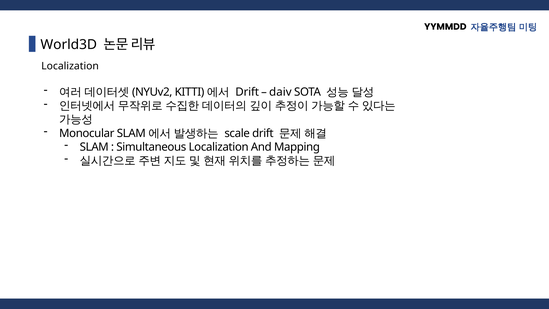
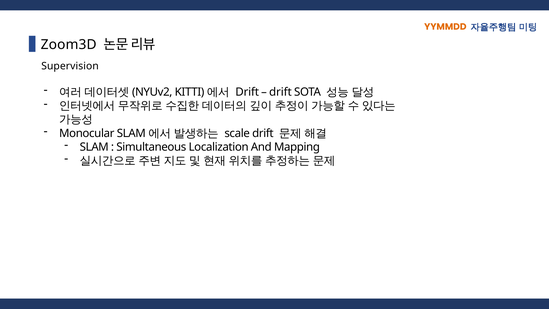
YYMMDD colour: black -> orange
World3D: World3D -> Zoom3D
Localization at (70, 66): Localization -> Supervision
daiv at (280, 92): daiv -> drift
